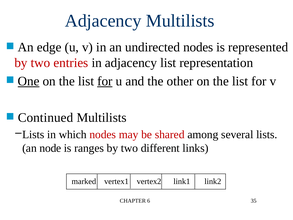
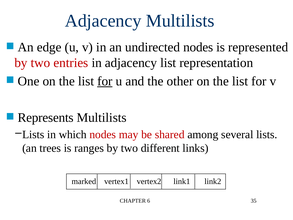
One underline: present -> none
Continued: Continued -> Represents
node: node -> trees
